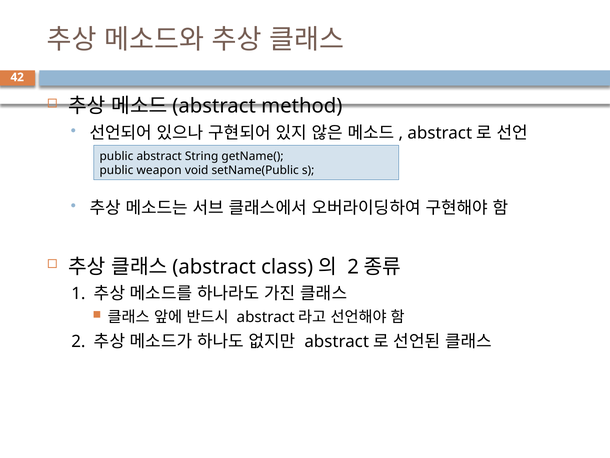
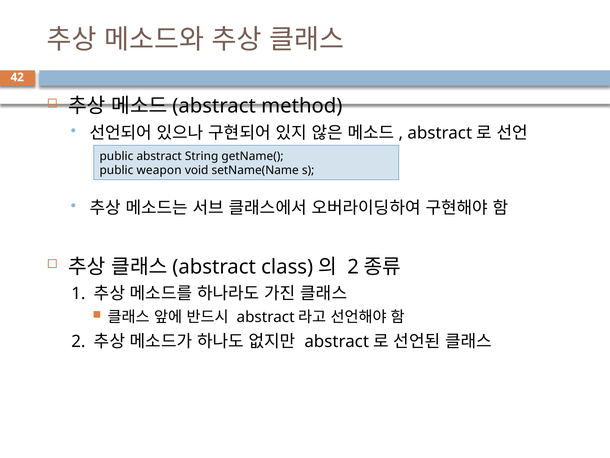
setName(Public: setName(Public -> setName(Name
